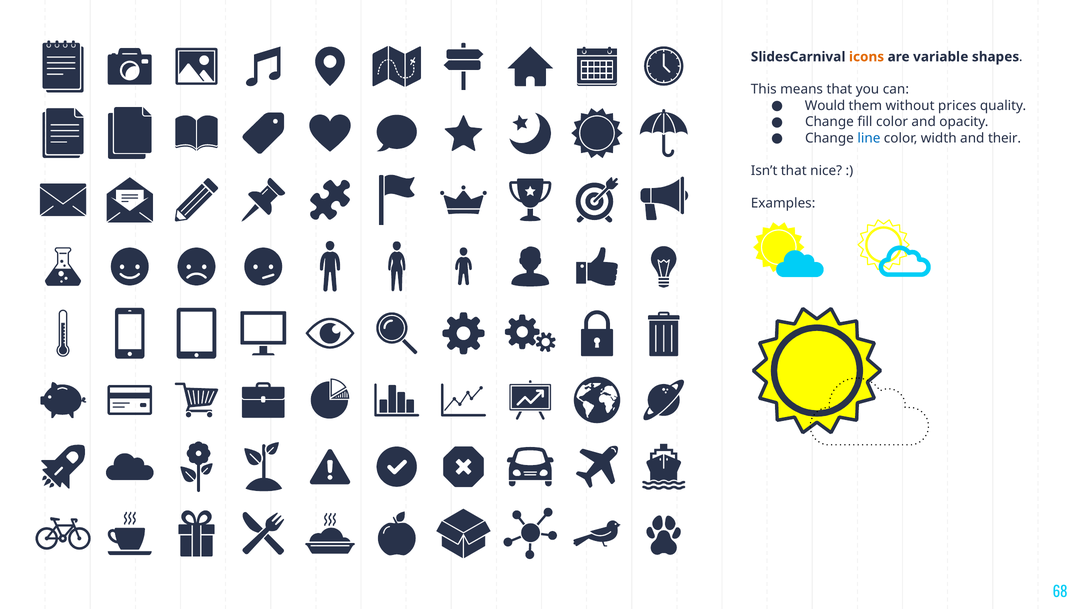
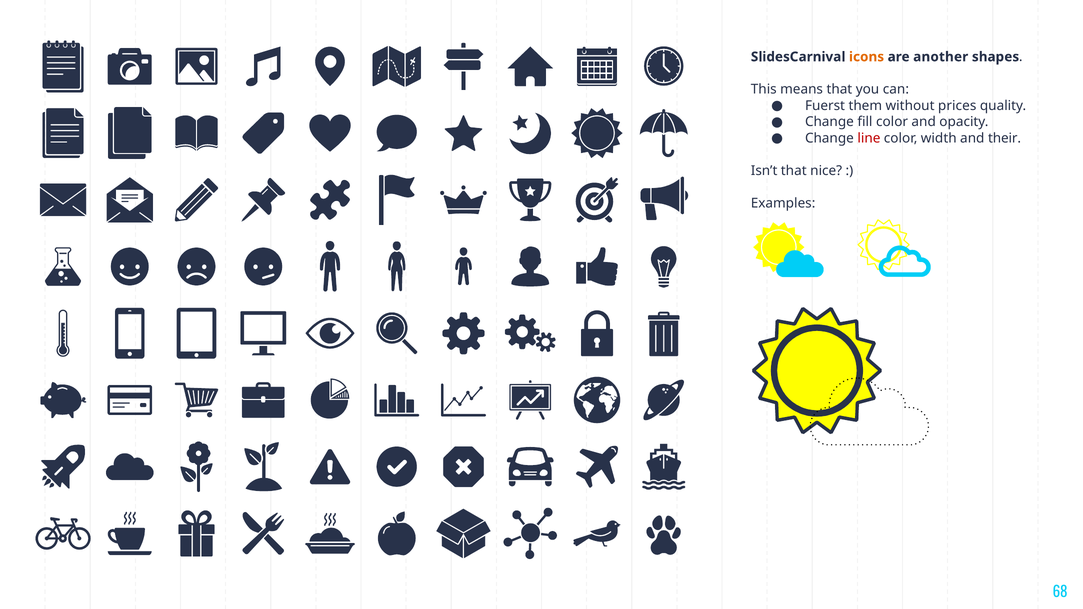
variable: variable -> another
Would: Would -> Fuerst
line colour: blue -> red
